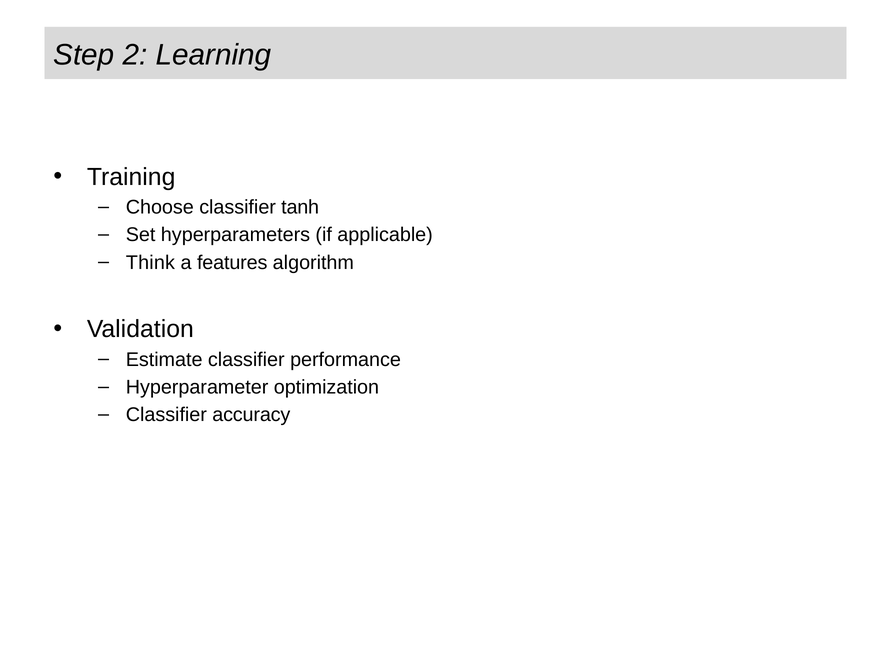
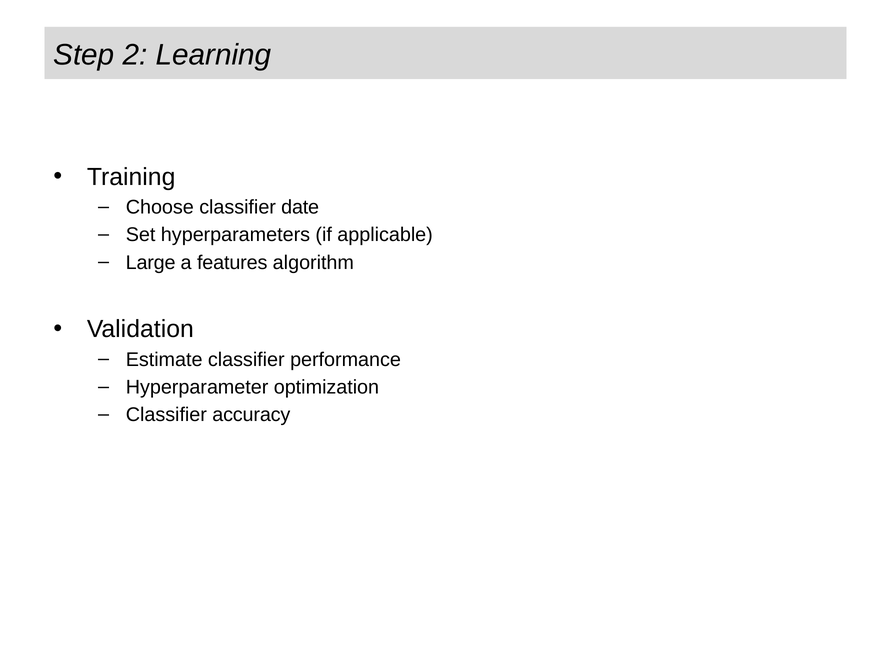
tanh: tanh -> date
Think: Think -> Large
